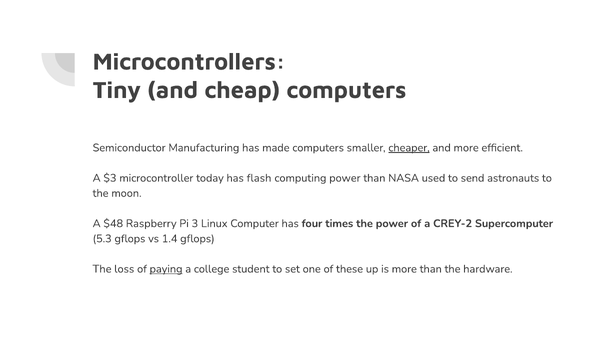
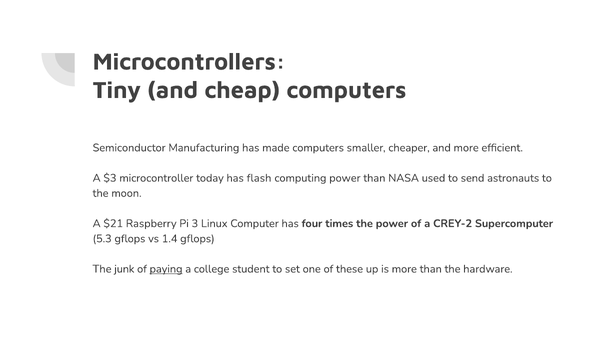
cheaper underline: present -> none
$48: $48 -> $21
loss: loss -> junk
